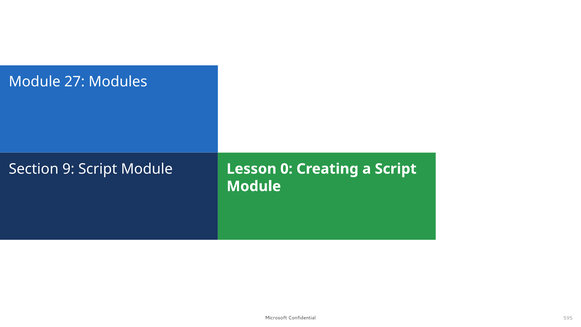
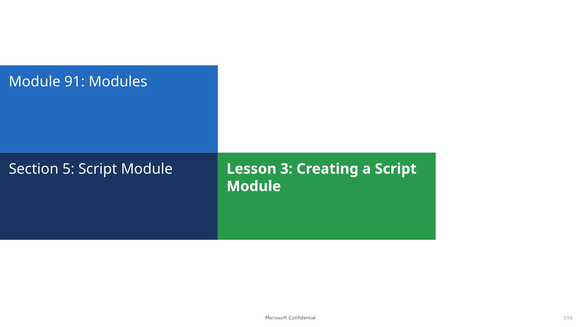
27: 27 -> 91
9: 9 -> 5
0: 0 -> 3
